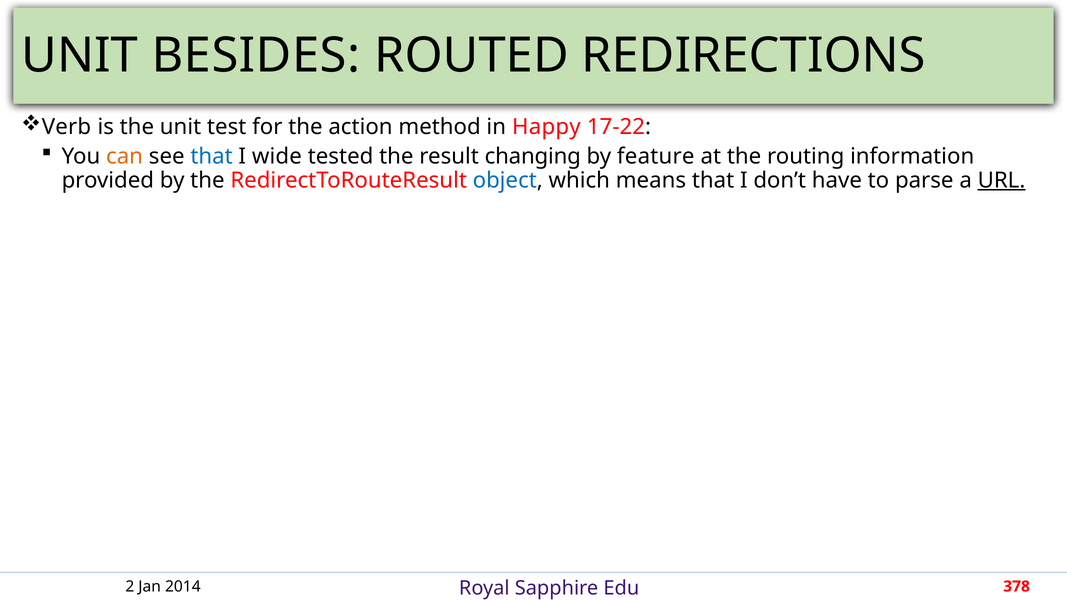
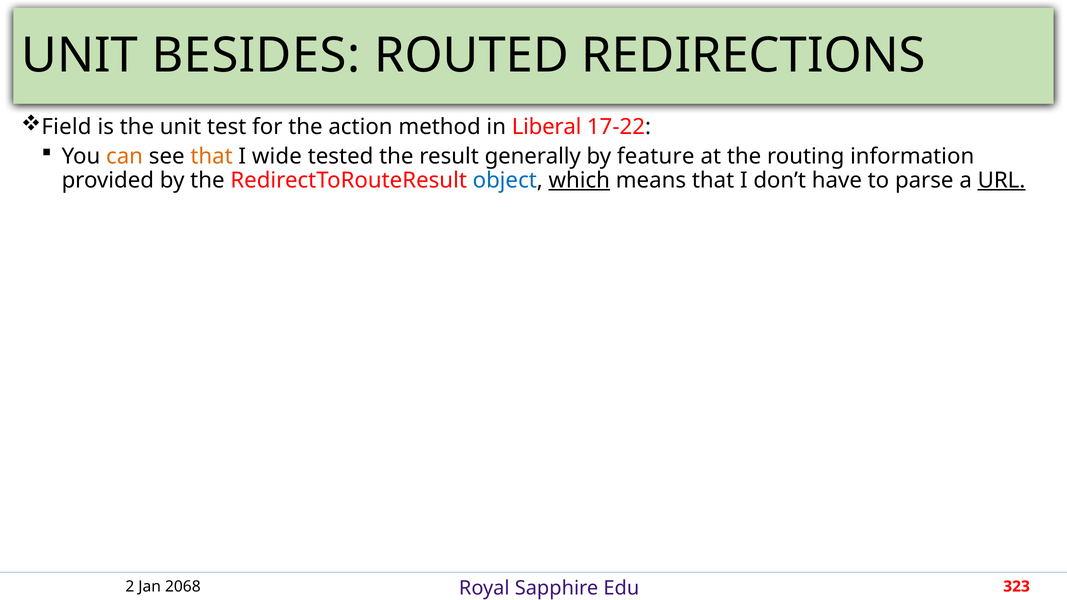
Verb: Verb -> Field
Happy: Happy -> Liberal
that at (212, 156) colour: blue -> orange
changing: changing -> generally
which underline: none -> present
2014: 2014 -> 2068
378: 378 -> 323
